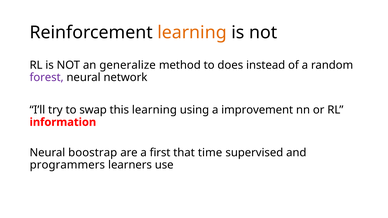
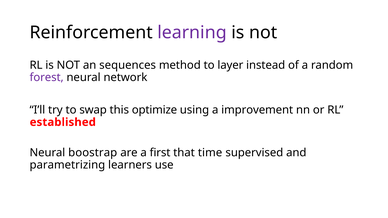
learning at (192, 33) colour: orange -> purple
generalize: generalize -> sequences
does: does -> layer
this learning: learning -> optimize
information: information -> established
programmers: programmers -> parametrizing
